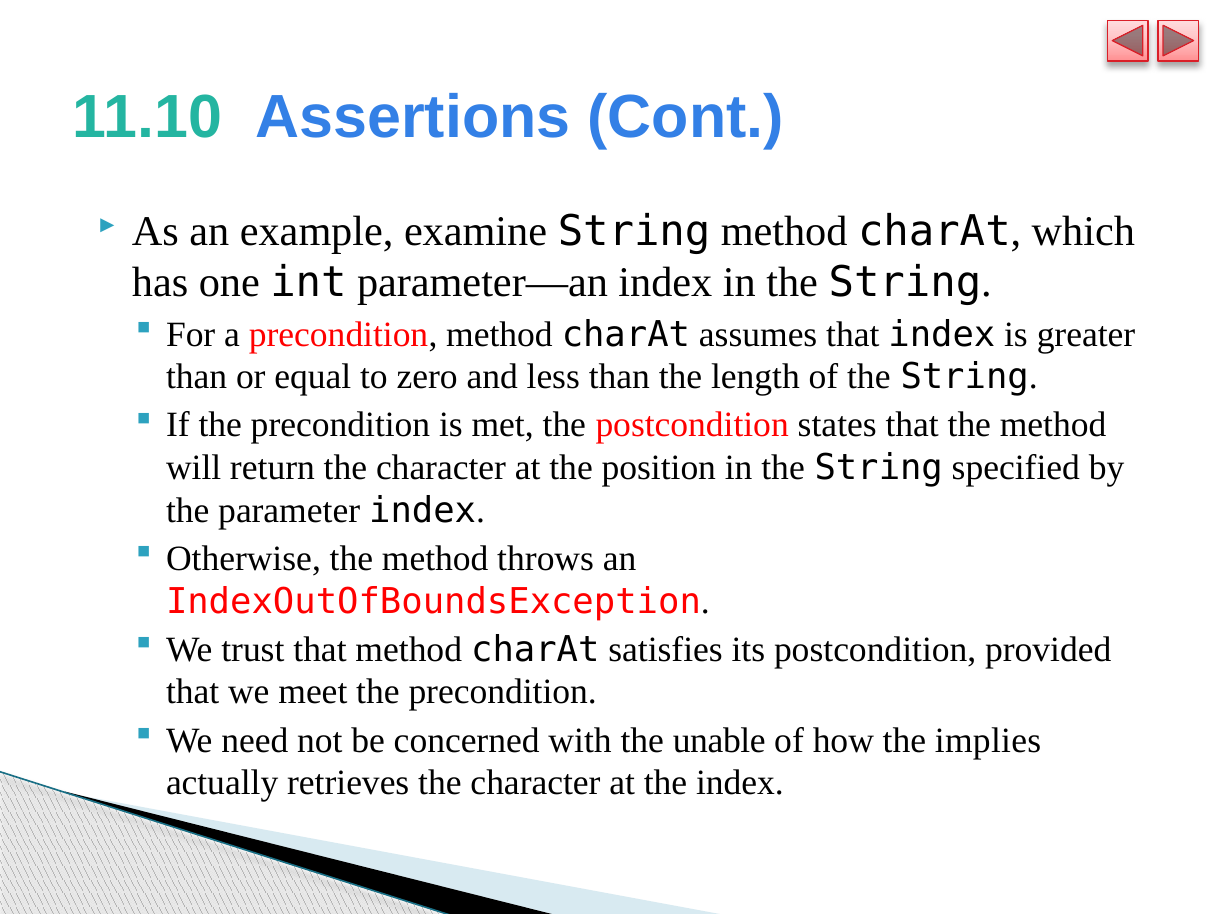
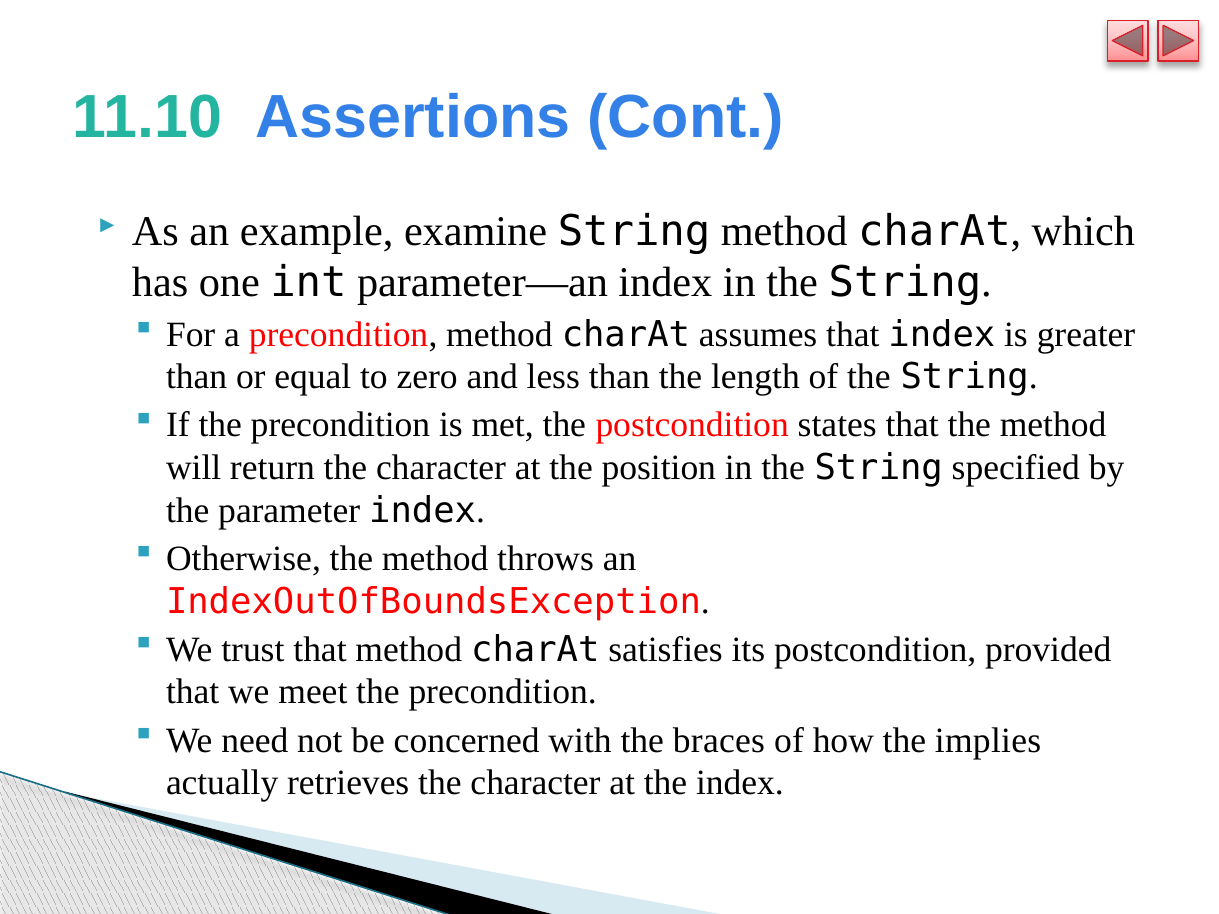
unable: unable -> braces
